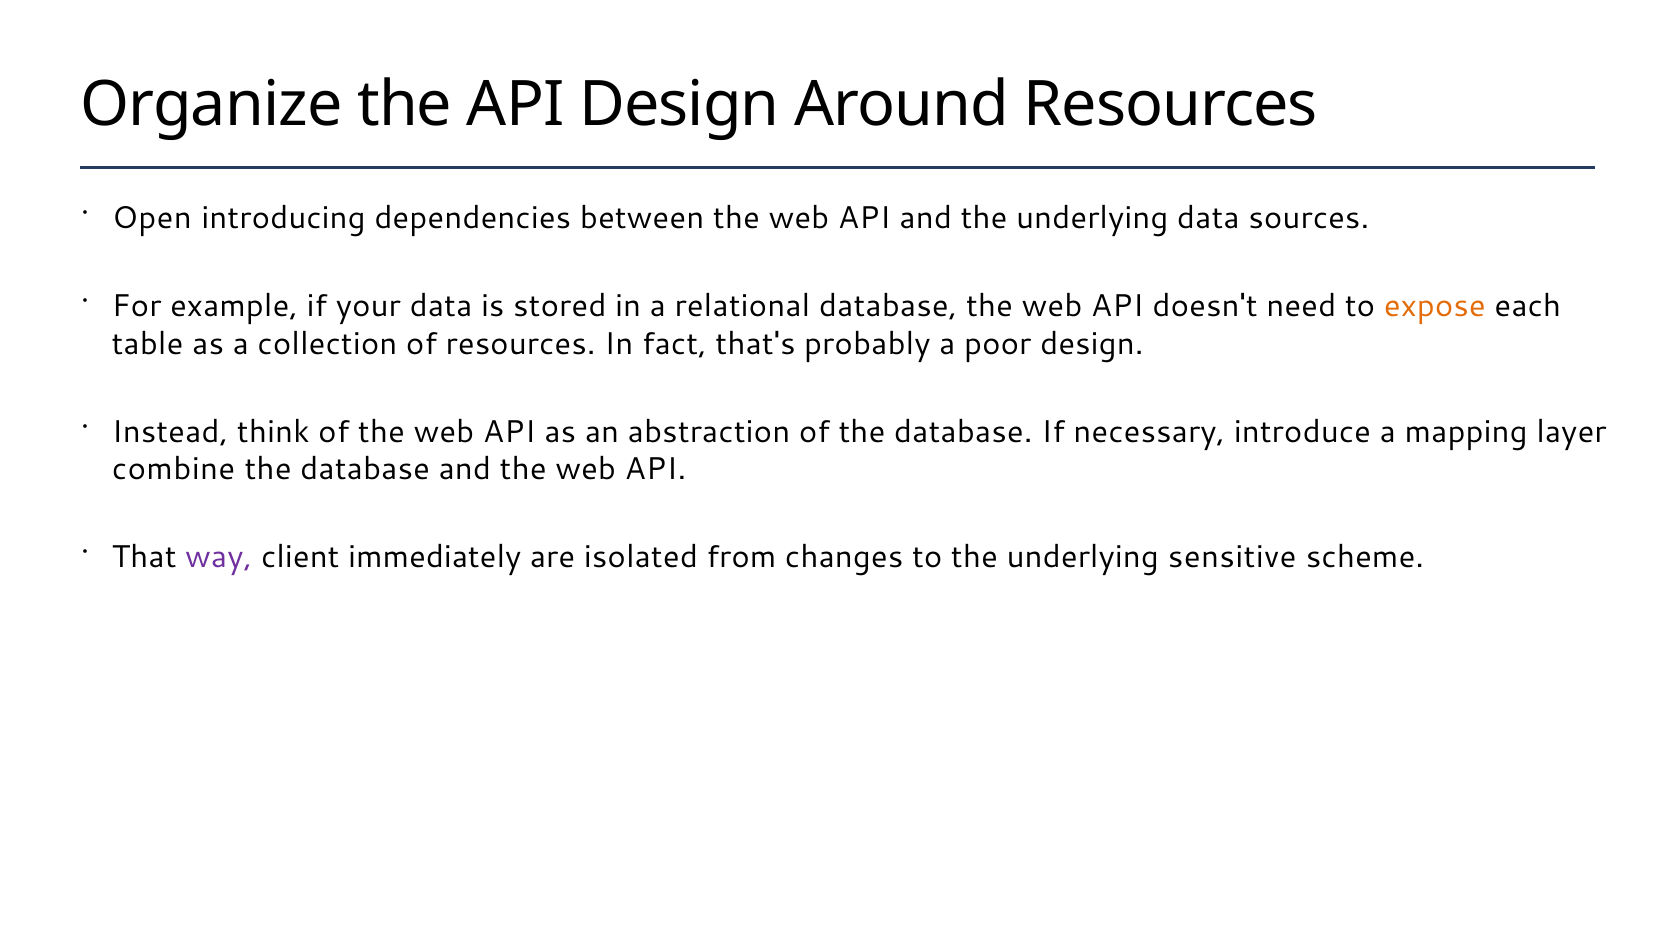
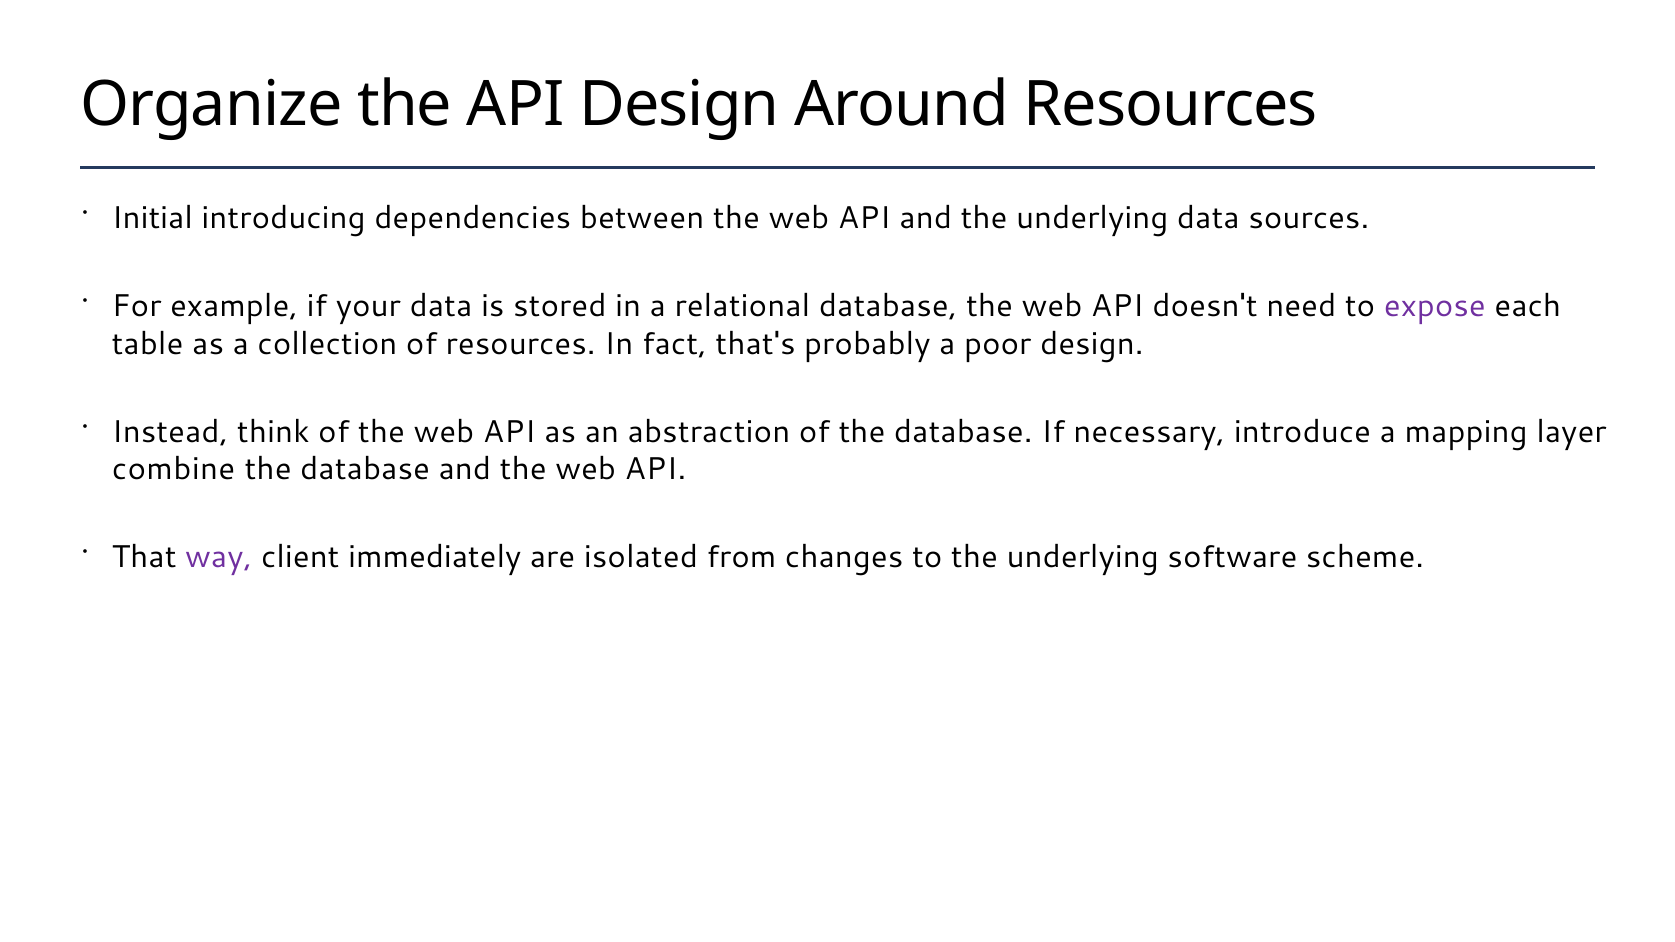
Open: Open -> Initial
expose colour: orange -> purple
sensitive: sensitive -> software
